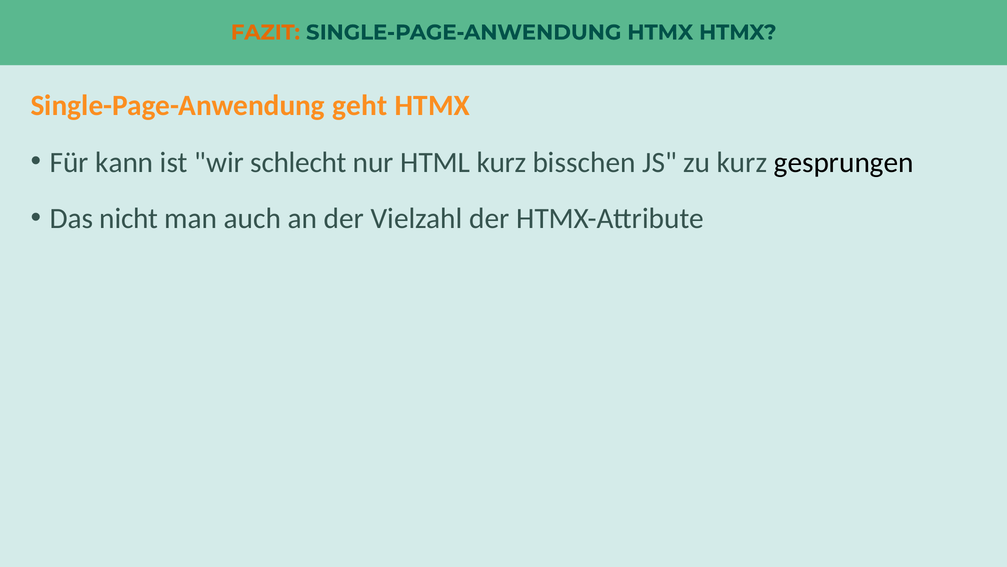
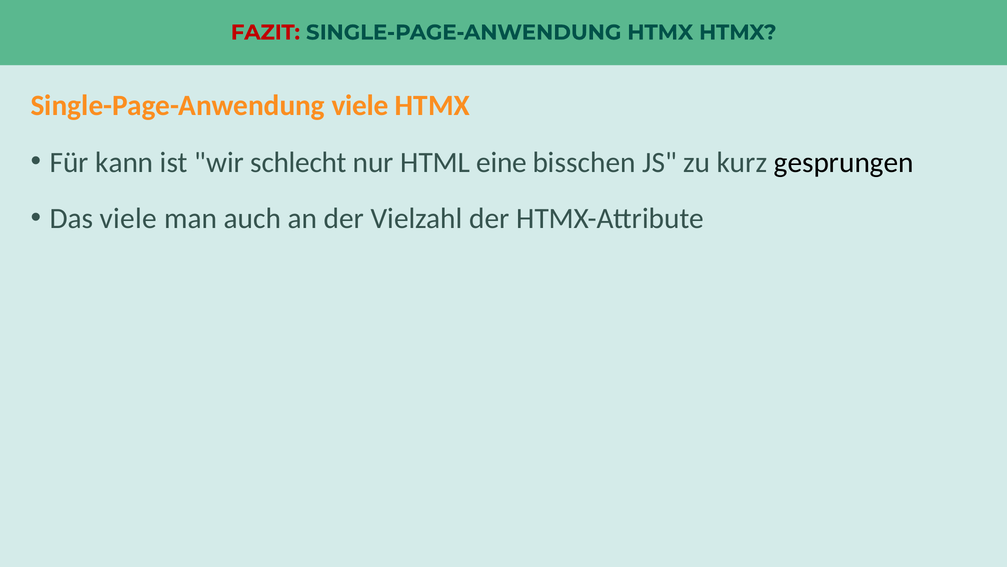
FAZIT colour: orange -> red
Single-Page-Anwendung geht: geht -> viele
HTML kurz: kurz -> eine
Das nicht: nicht -> viele
